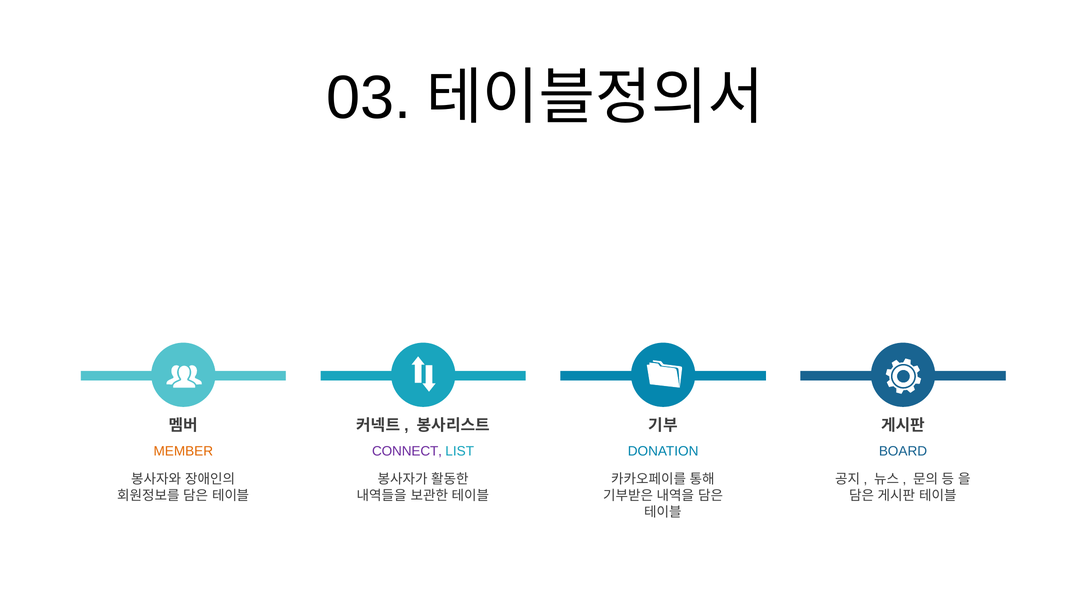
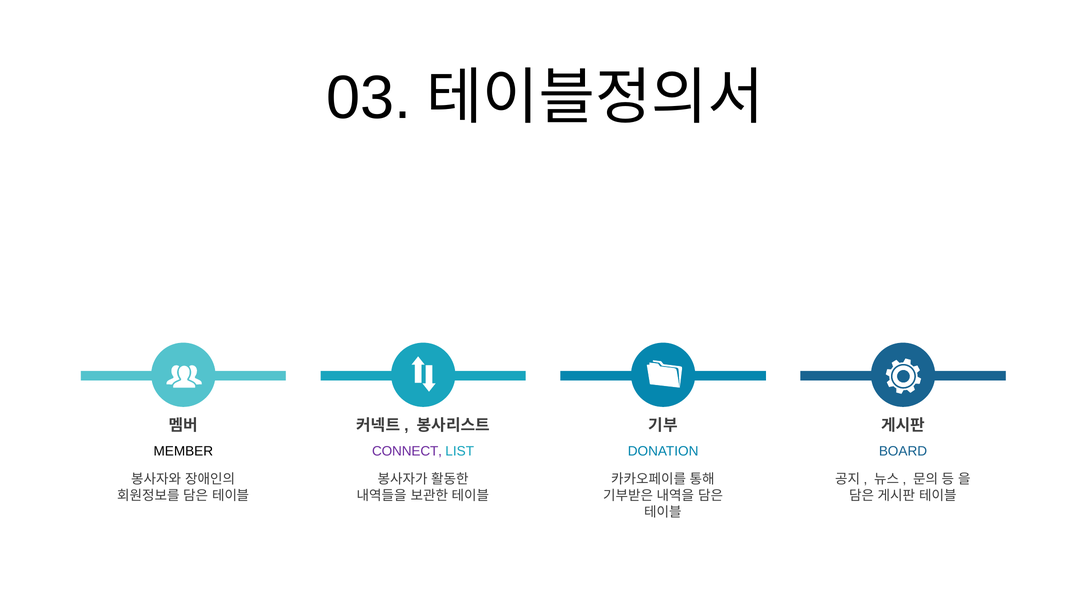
MEMBER colour: orange -> black
